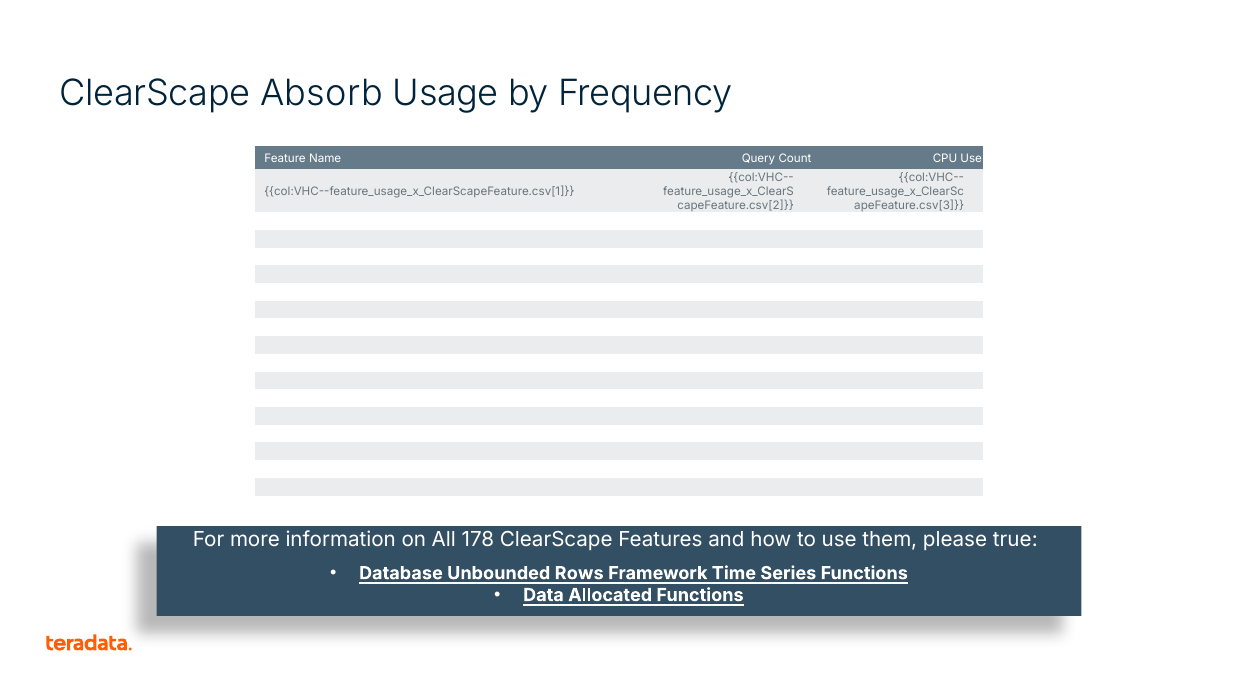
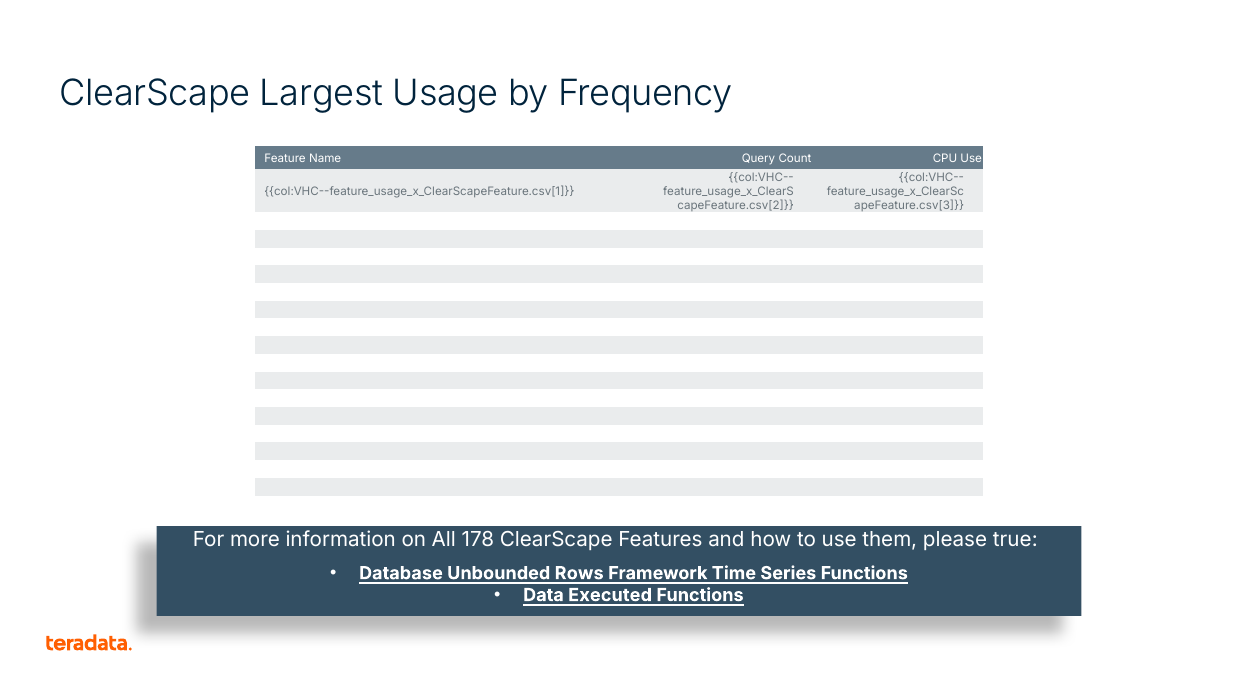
Absorb: Absorb -> Largest
Allocated: Allocated -> Executed
